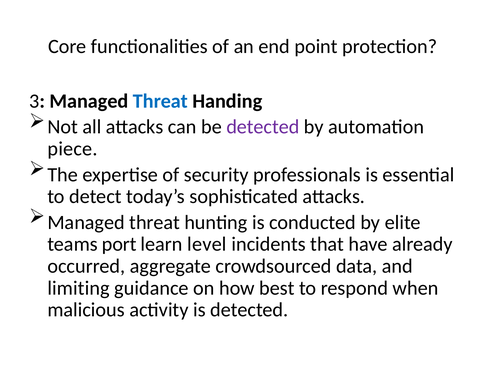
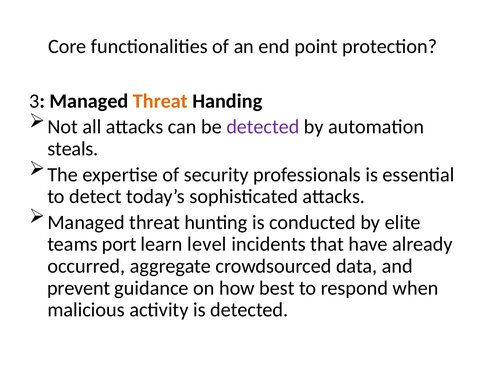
Threat at (160, 101) colour: blue -> orange
piece: piece -> steals
limiting: limiting -> prevent
